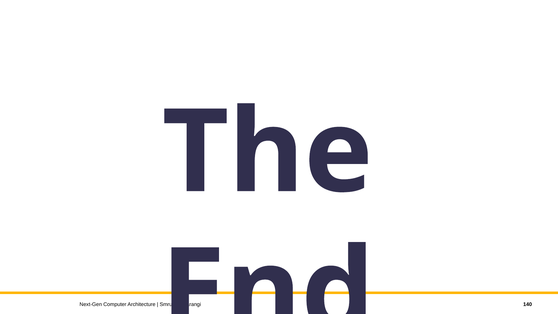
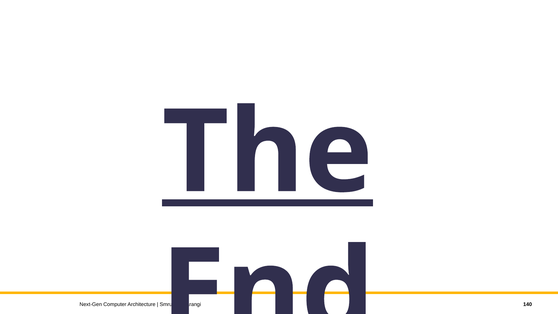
The underline: none -> present
